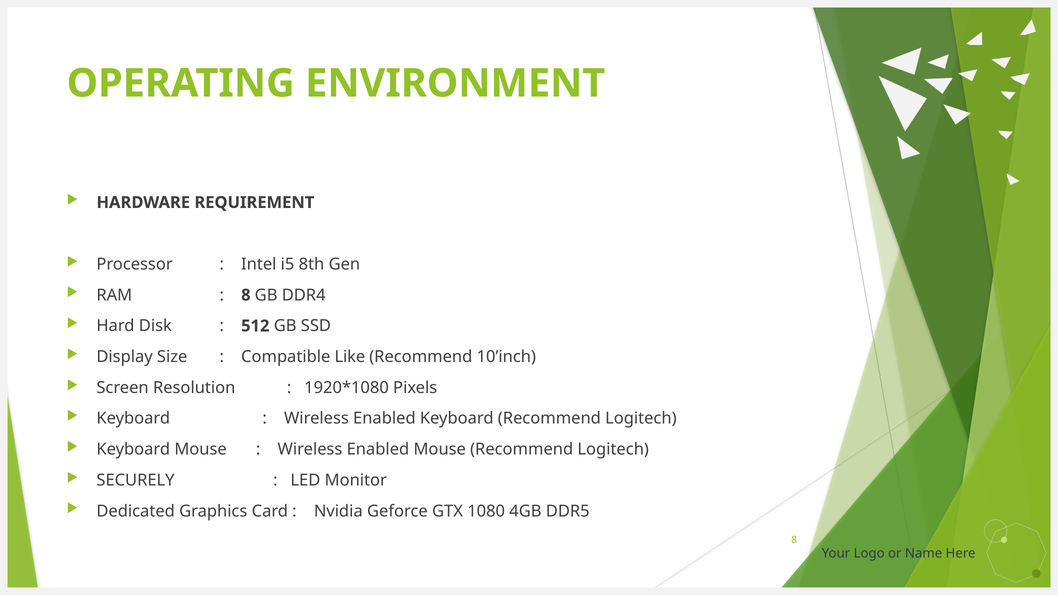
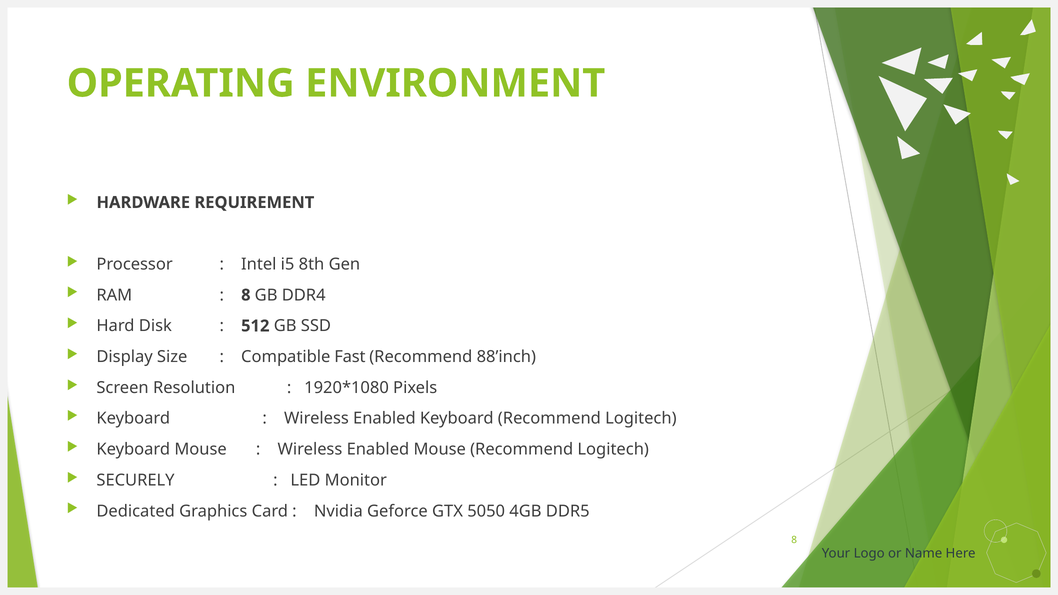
Like: Like -> Fast
10’inch: 10’inch -> 88’inch
1080: 1080 -> 5050
